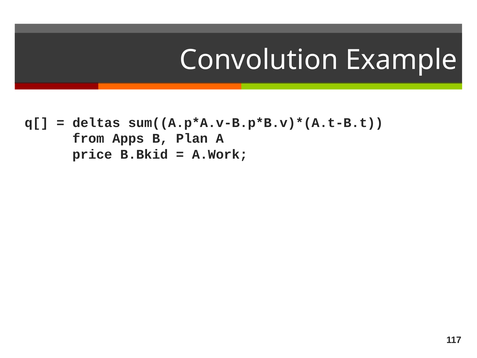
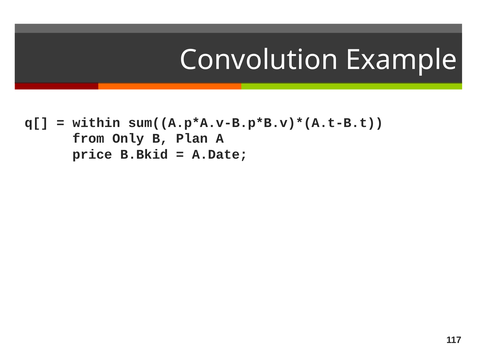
deltas: deltas -> within
Apps: Apps -> Only
A.Work: A.Work -> A.Date
